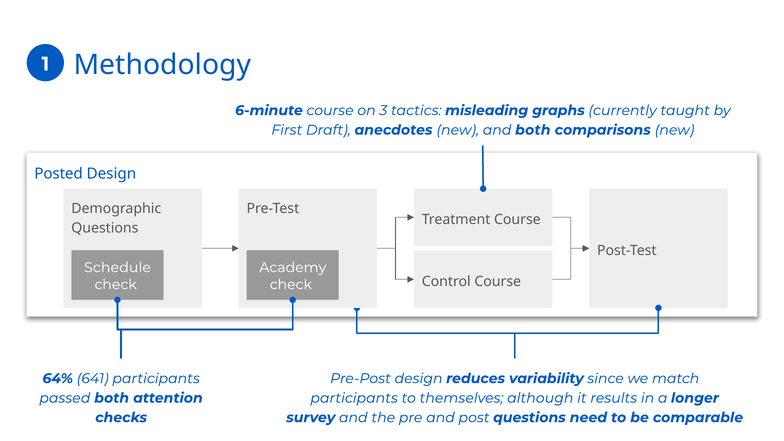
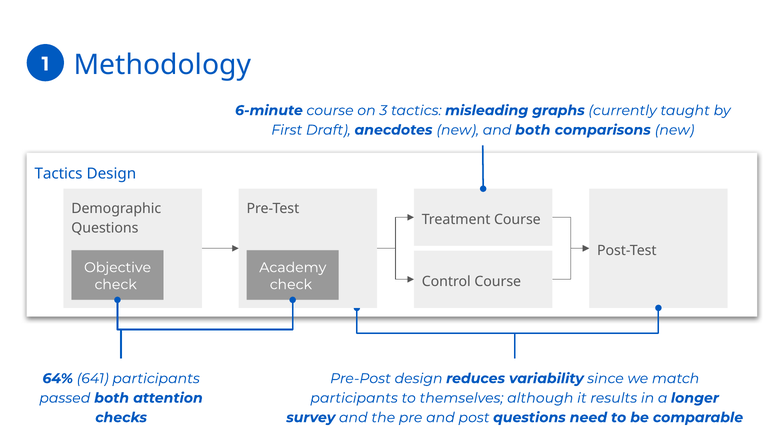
Posted at (59, 174): Posted -> Tactics
Schedule: Schedule -> Objective
